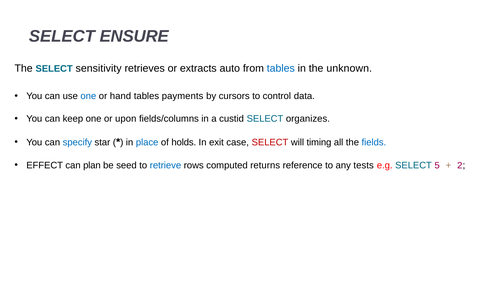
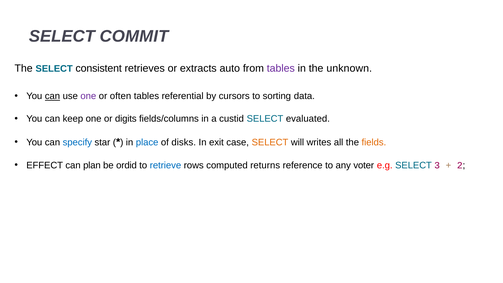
ENSURE: ENSURE -> COMMIT
sensitivity: sensitivity -> consistent
tables at (281, 68) colour: blue -> purple
can at (52, 96) underline: none -> present
one at (88, 96) colour: blue -> purple
hand: hand -> often
payments: payments -> referential
control: control -> sorting
upon: upon -> digits
organizes: organizes -> evaluated
holds: holds -> disks
SELECT at (270, 142) colour: red -> orange
timing: timing -> writes
fields colour: blue -> orange
seed: seed -> ordid
tests: tests -> voter
5: 5 -> 3
